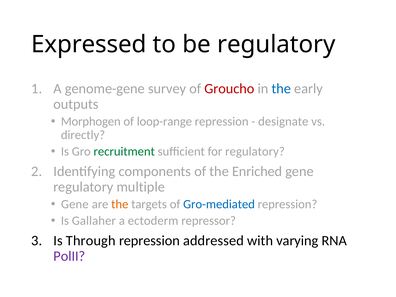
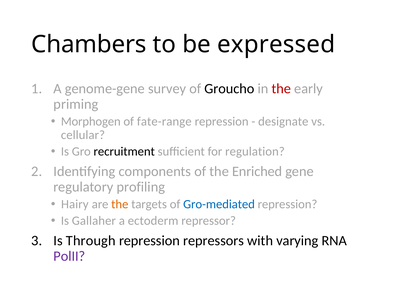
Expressed: Expressed -> Chambers
be regulatory: regulatory -> expressed
Groucho colour: red -> black
the at (281, 89) colour: blue -> red
outputs: outputs -> priming
loop-range: loop-range -> fate-range
directly: directly -> cellular
recruitment colour: green -> black
for regulatory: regulatory -> regulation
multiple: multiple -> profiling
Gene at (75, 204): Gene -> Hairy
addressed: addressed -> repressors
